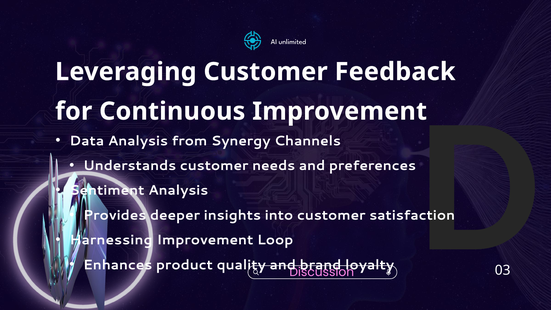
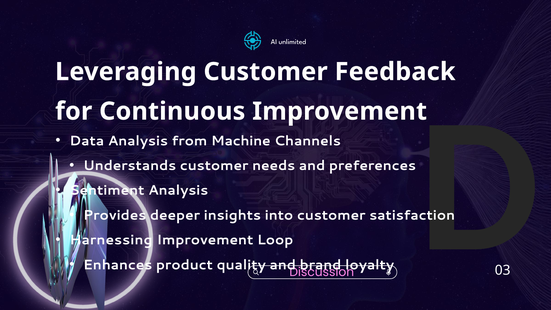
Synergy: Synergy -> Machine
